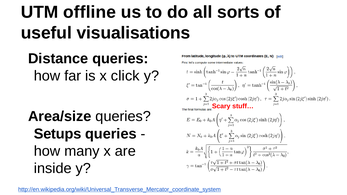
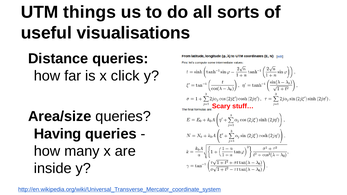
offline: offline -> things
Setups: Setups -> Having
